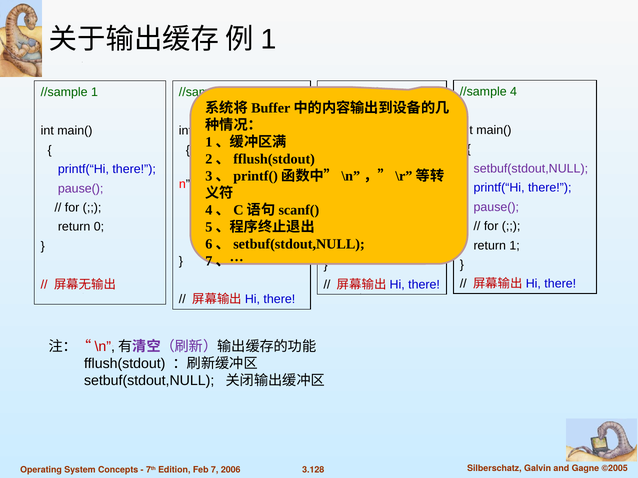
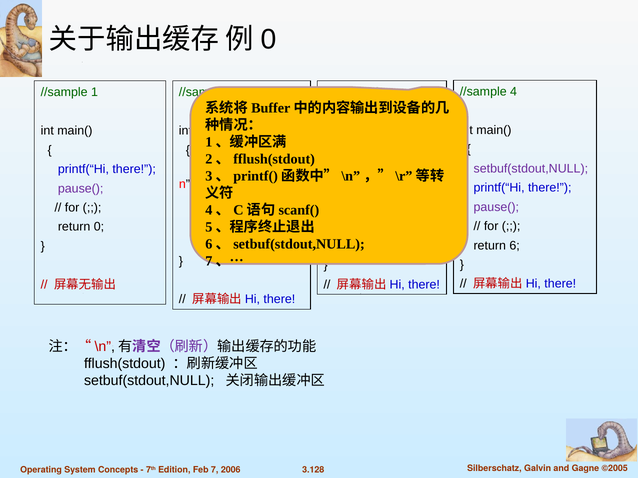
1 at (269, 39): 1 -> 0
return 1: 1 -> 6
